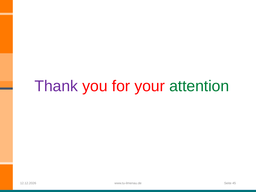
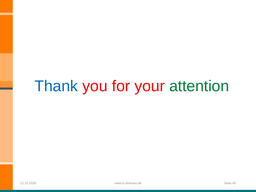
Thank colour: purple -> blue
